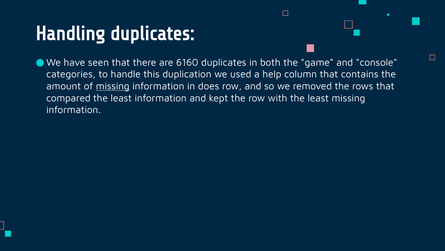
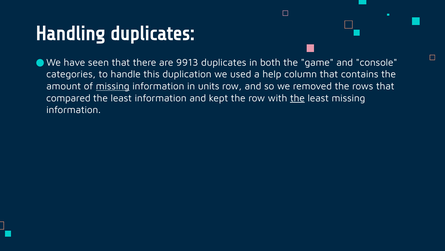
6160: 6160 -> 9913
does: does -> units
the at (297, 98) underline: none -> present
